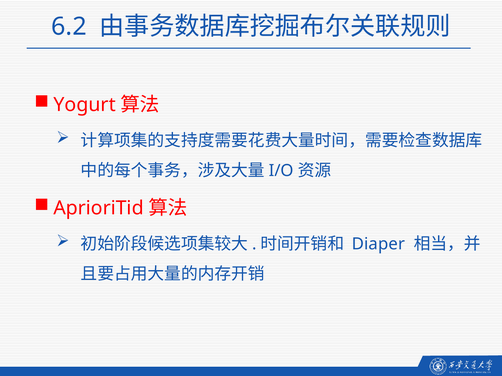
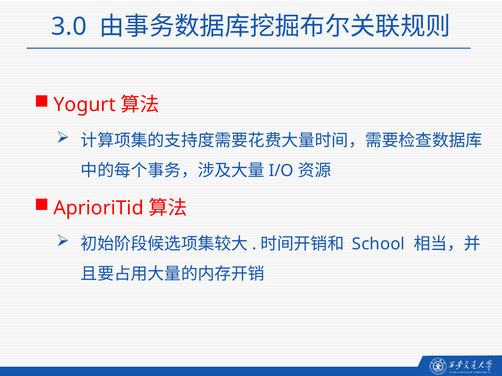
6.2: 6.2 -> 3.0
Diaper: Diaper -> School
